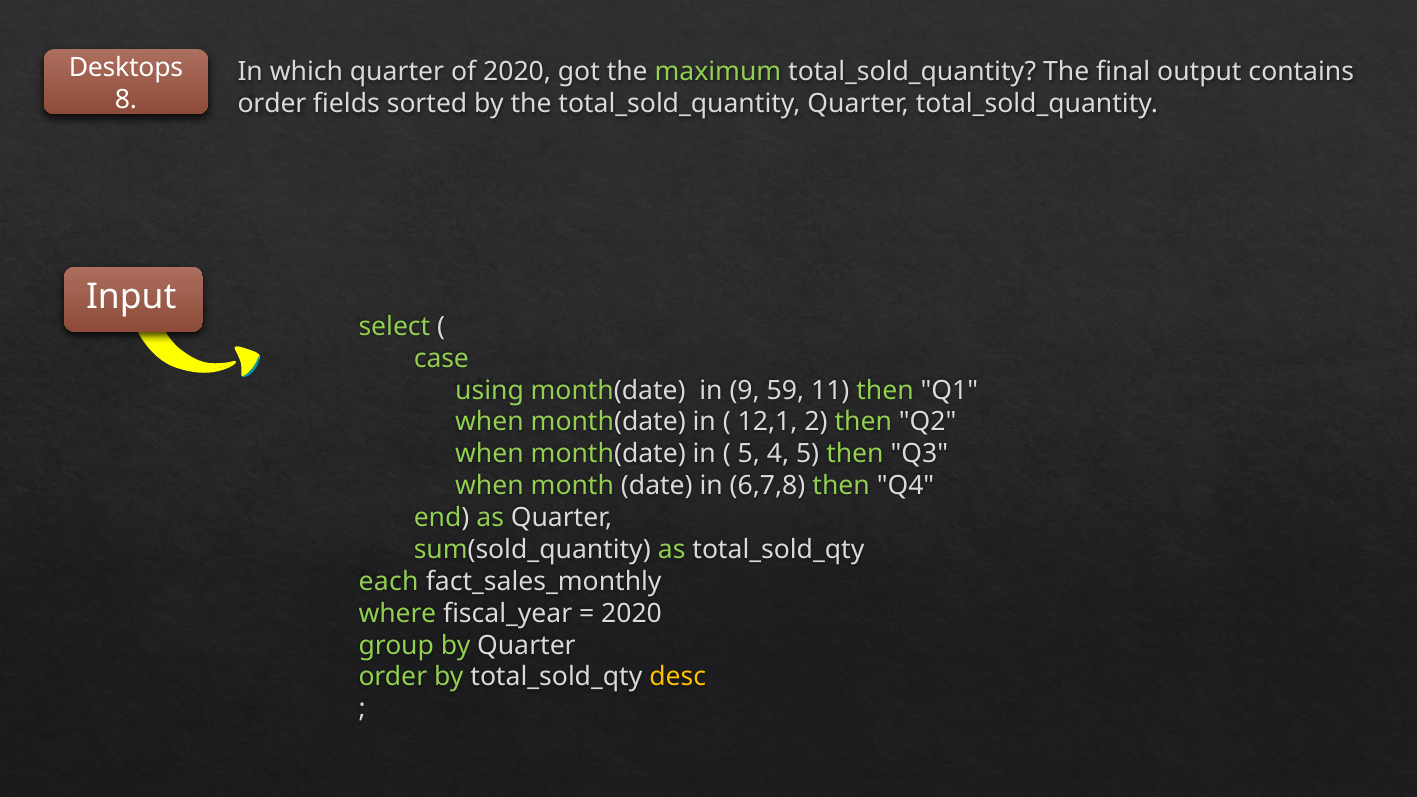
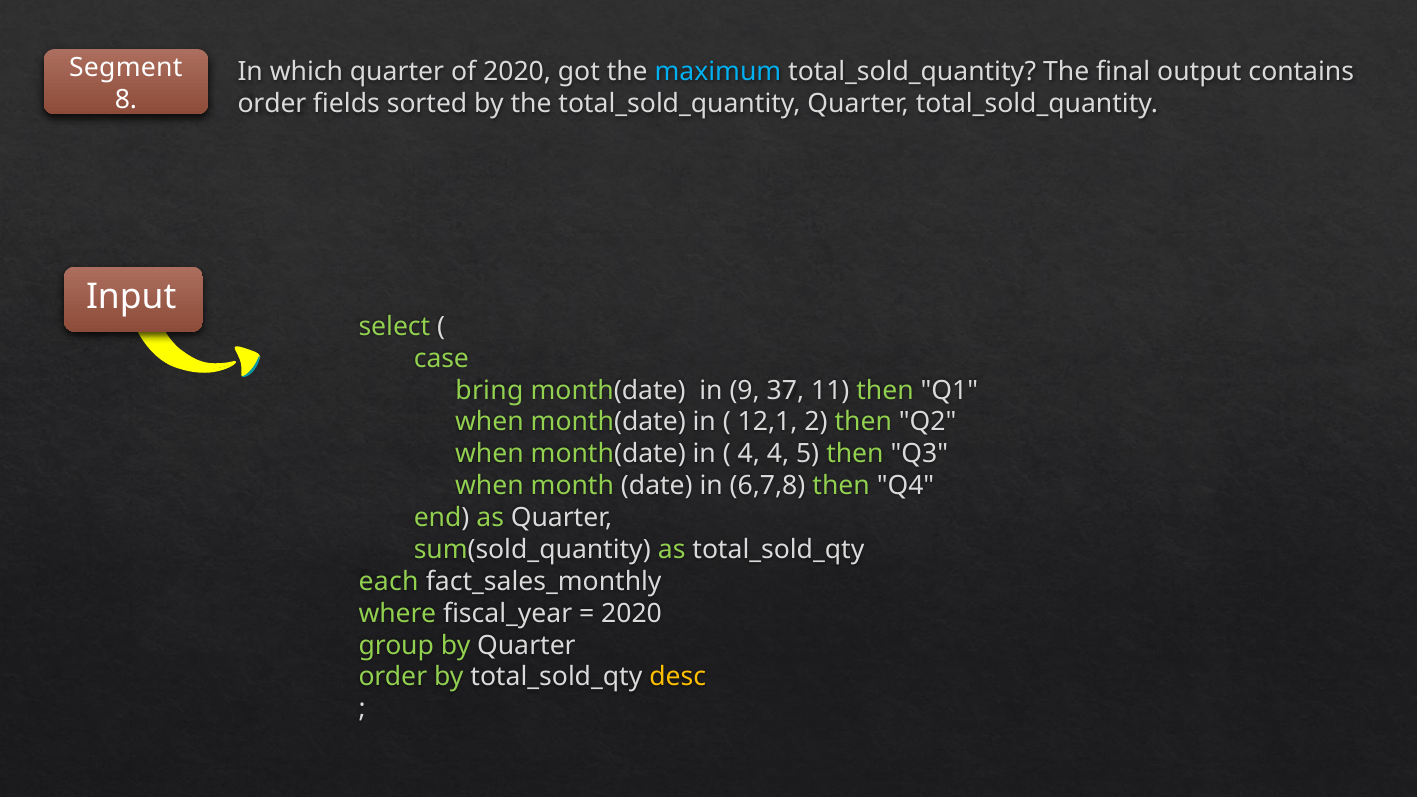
Desktops: Desktops -> Segment
maximum colour: light green -> light blue
using: using -> bring
59: 59 -> 37
5 at (749, 454): 5 -> 4
